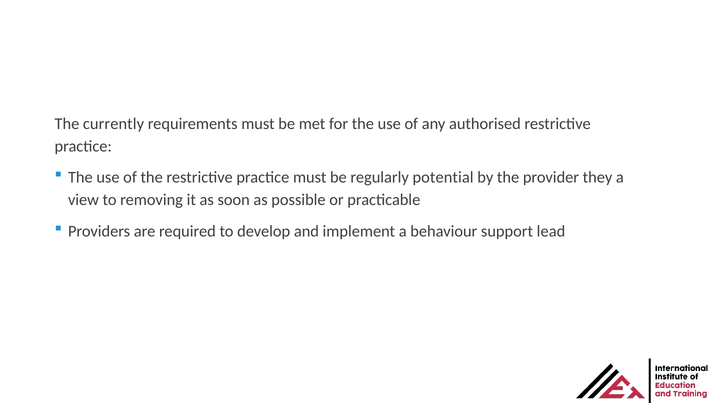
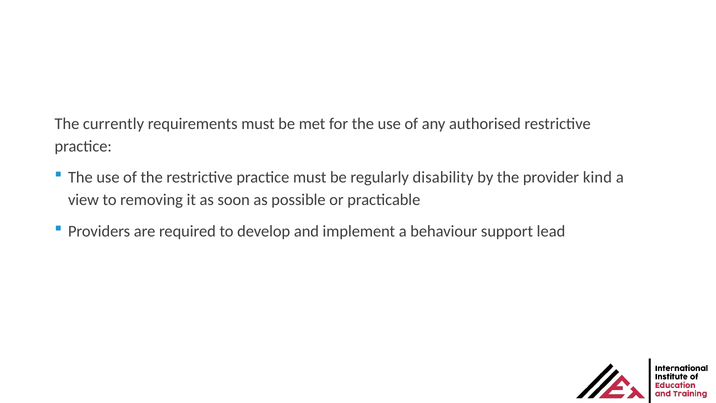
potential: potential -> disability
they: they -> kind
